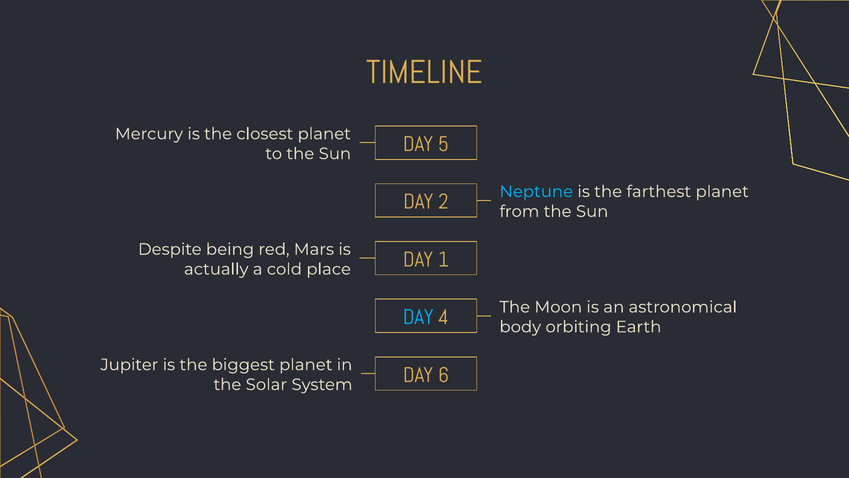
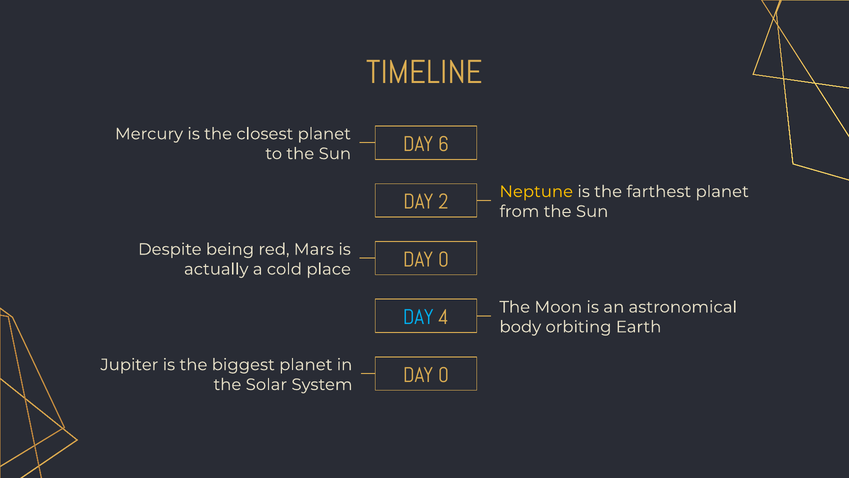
5: 5 -> 6
Neptune colour: light blue -> yellow
1 at (444, 259): 1 -> 0
6 at (443, 375): 6 -> 0
